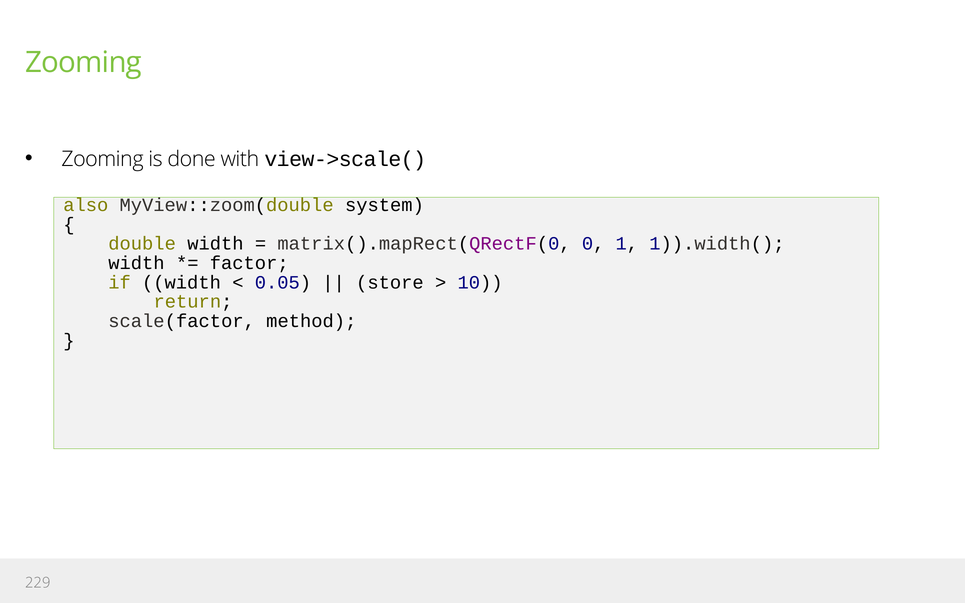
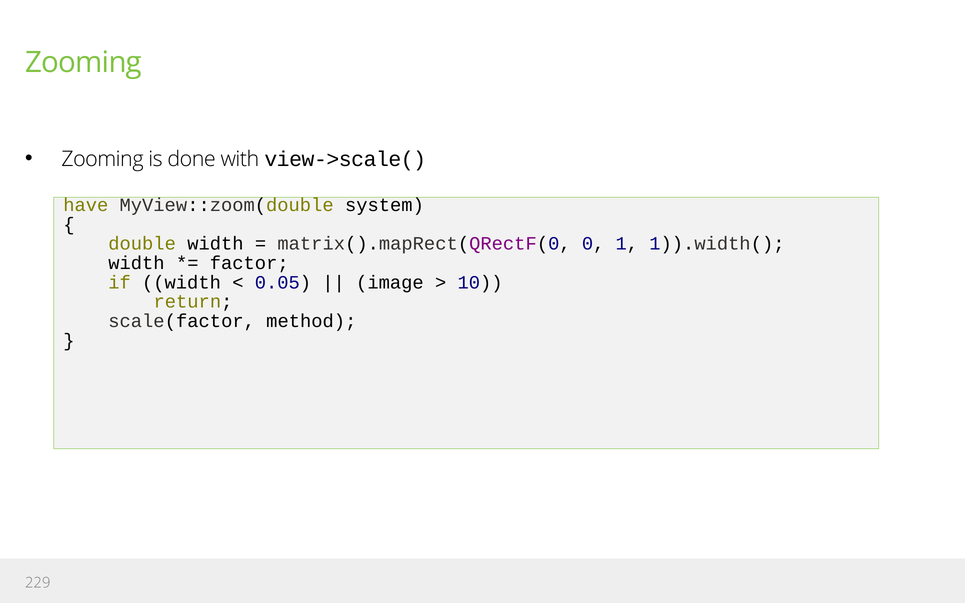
also: also -> have
store: store -> image
